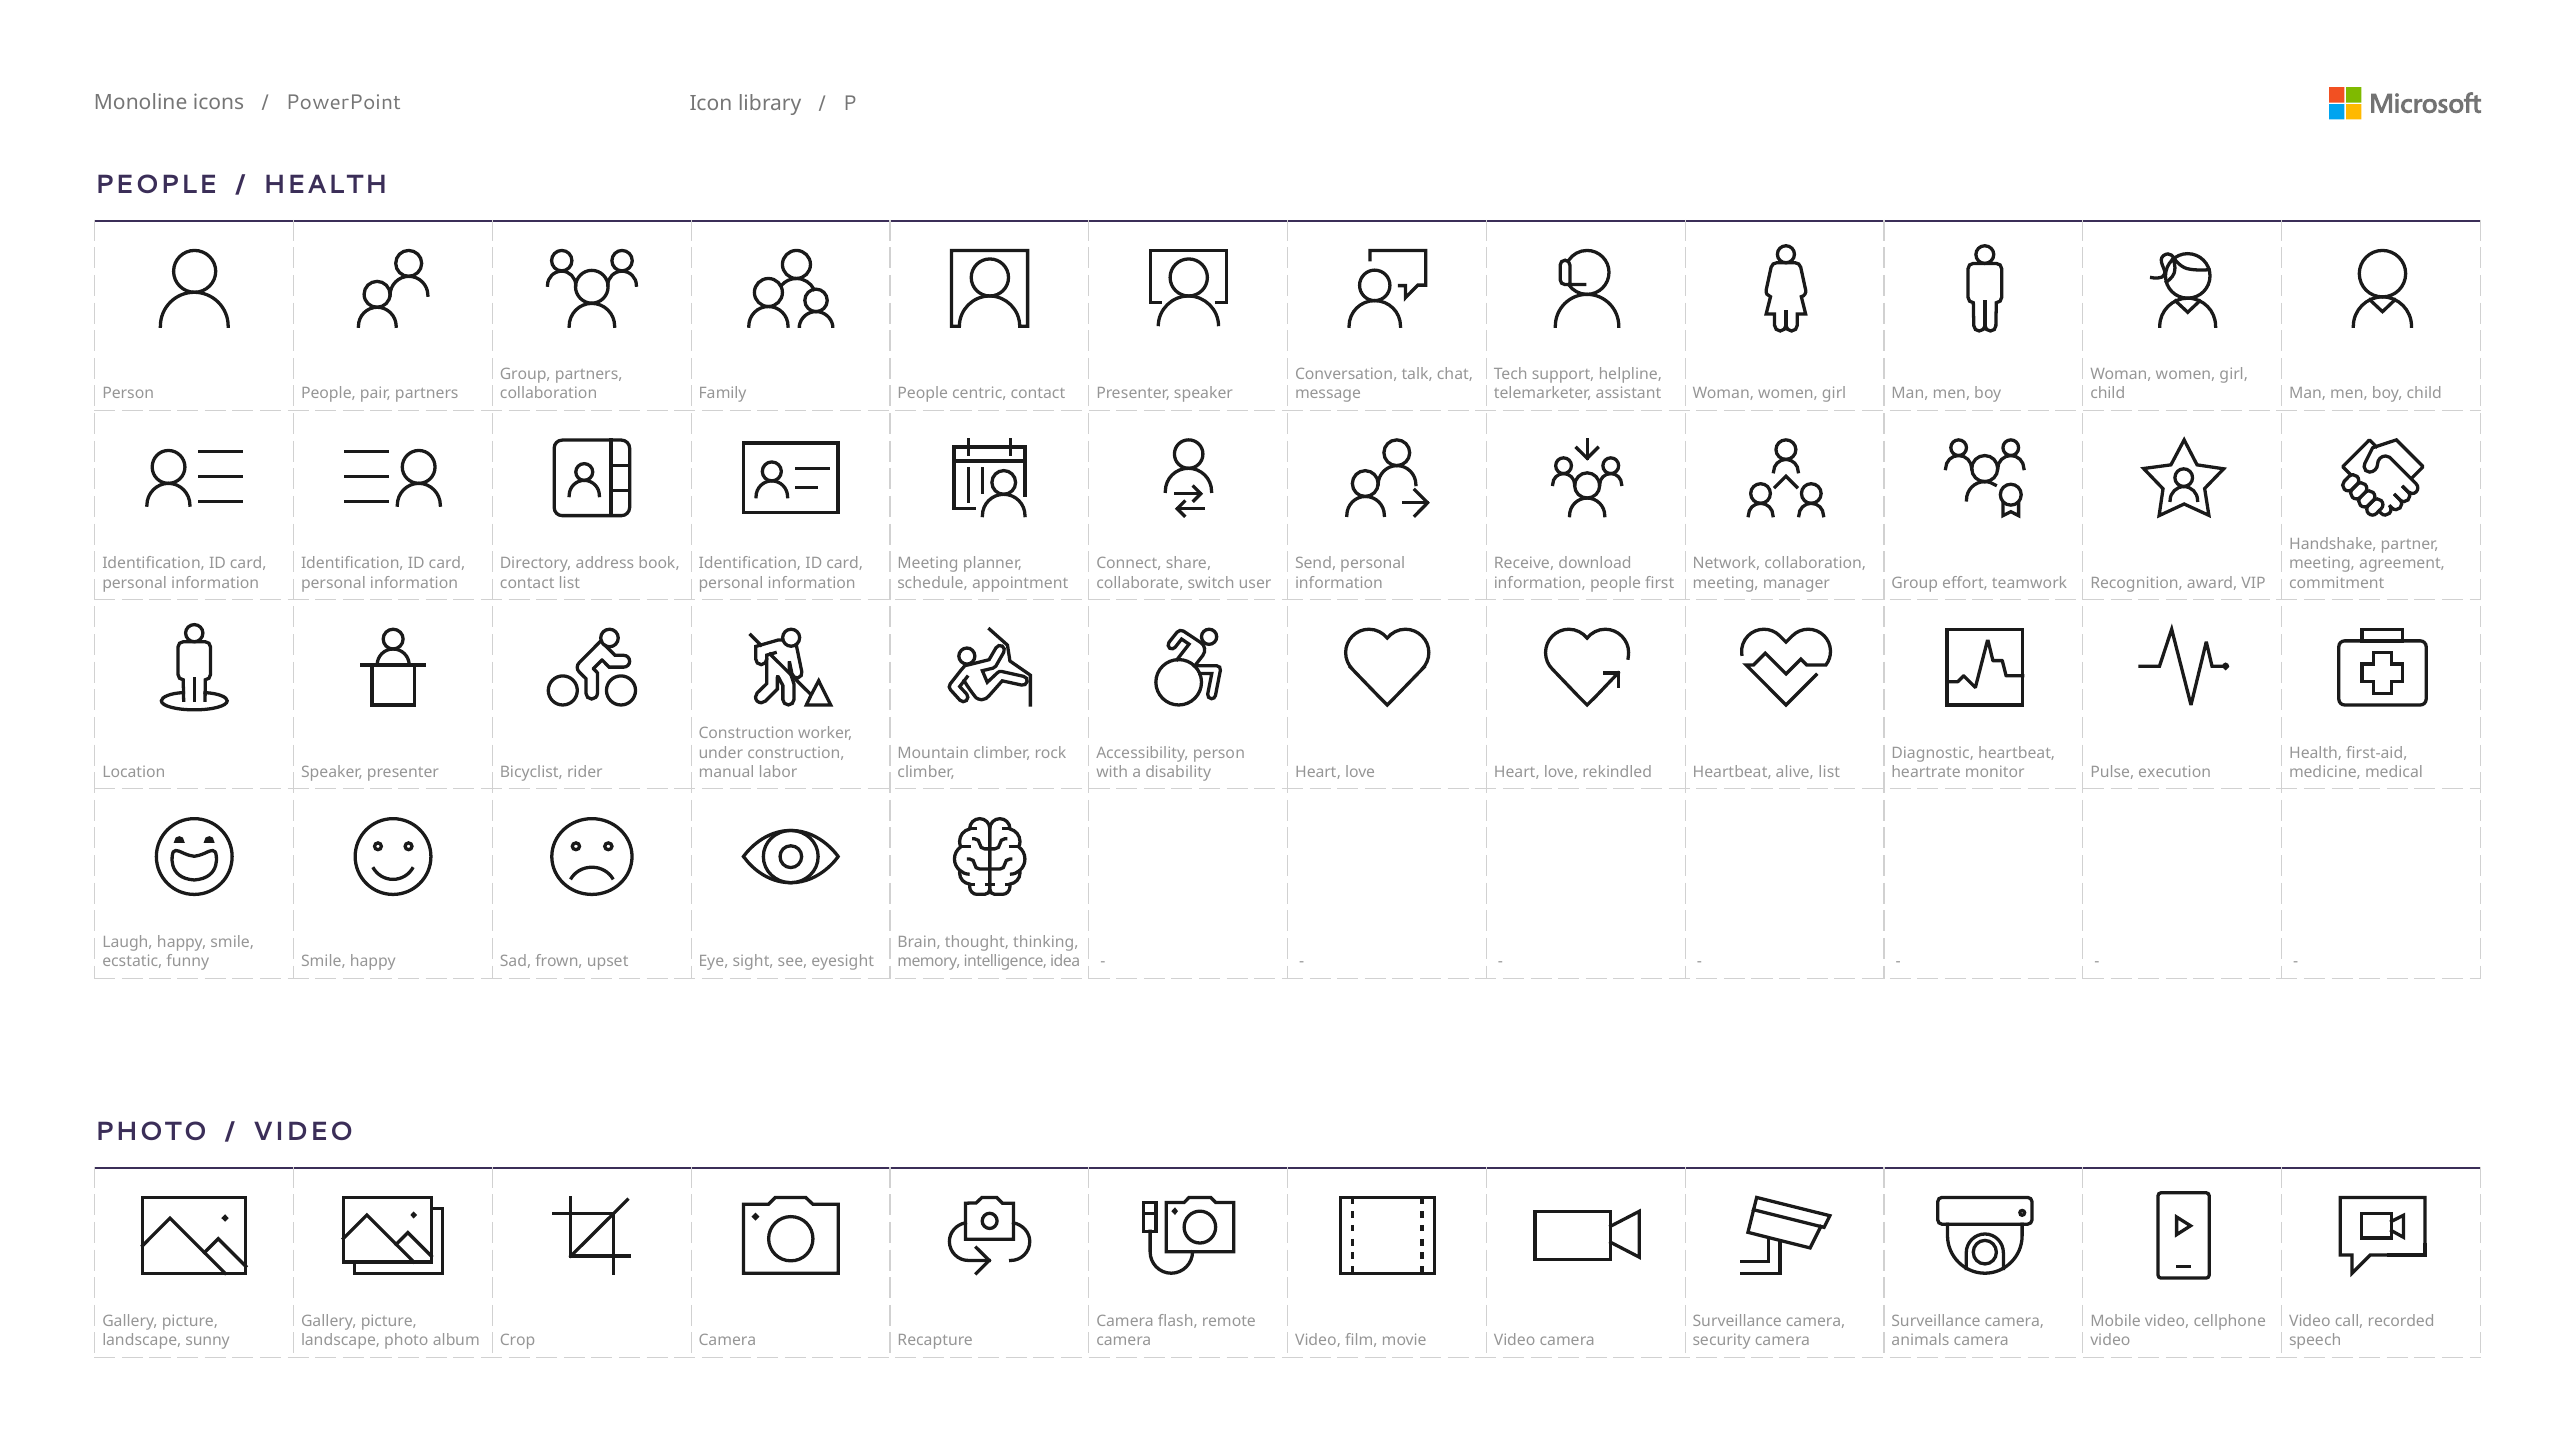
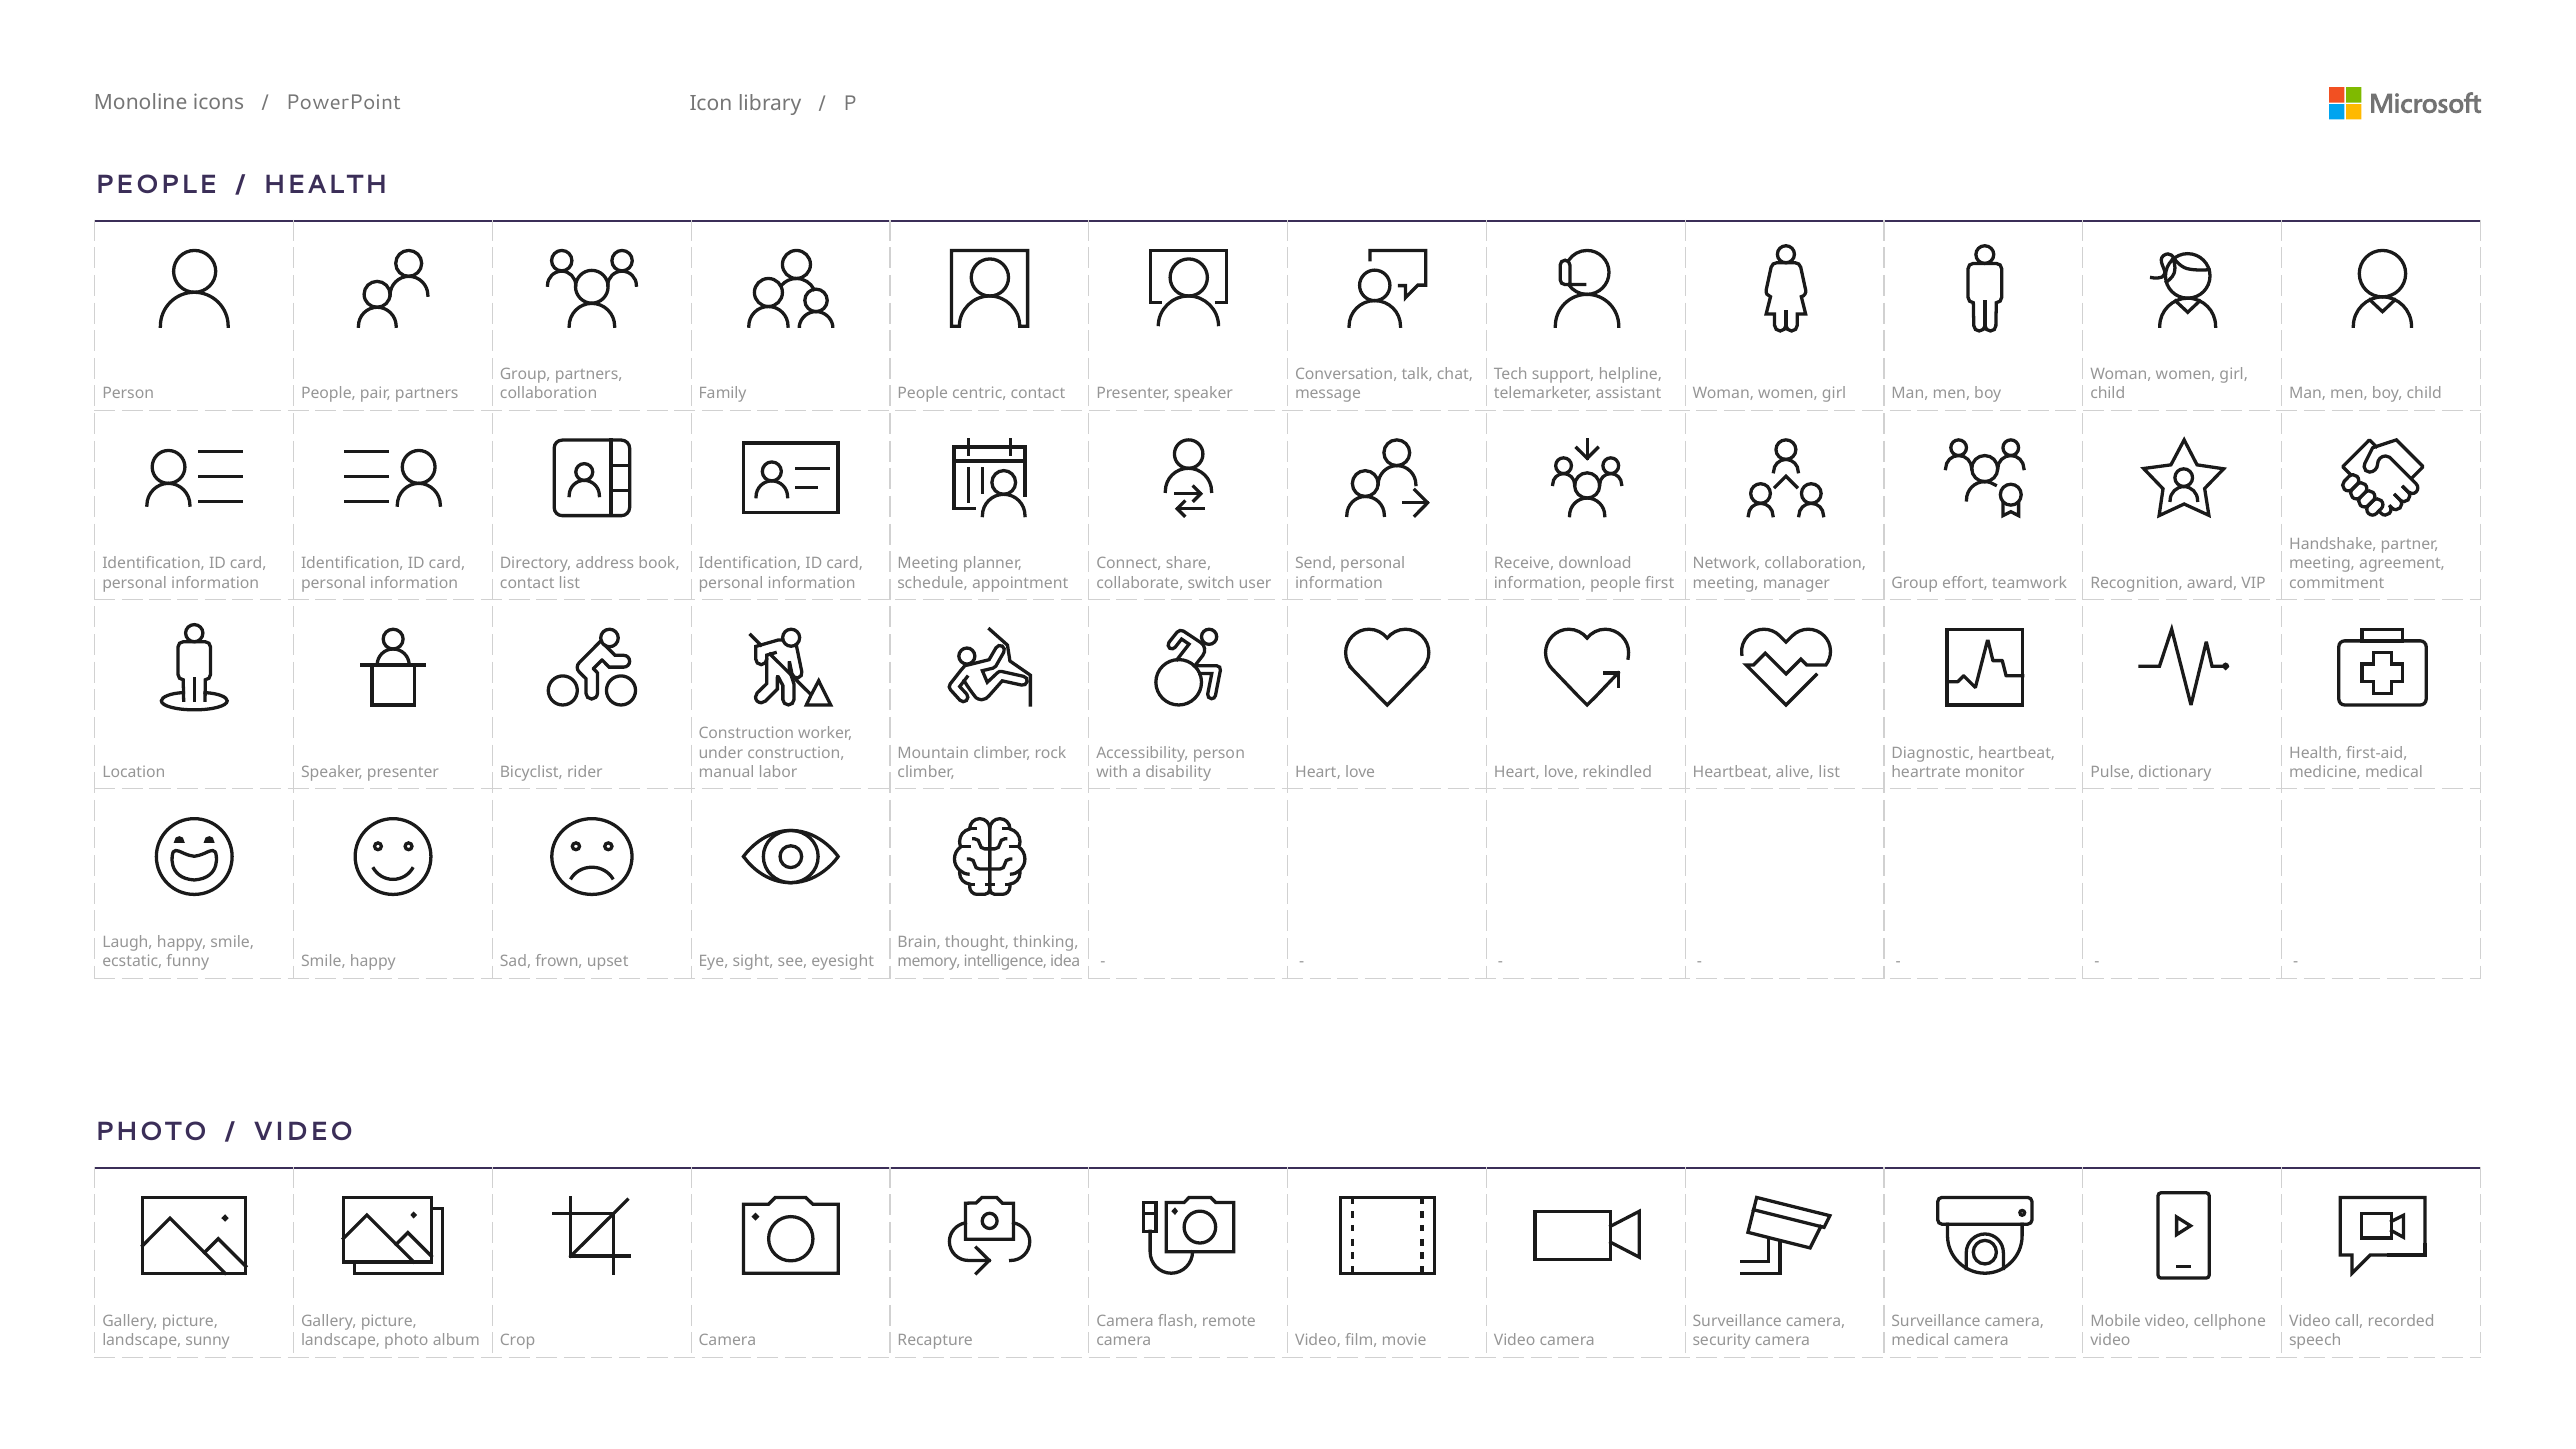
execution: execution -> dictionary
animals at (1920, 1340): animals -> medical
